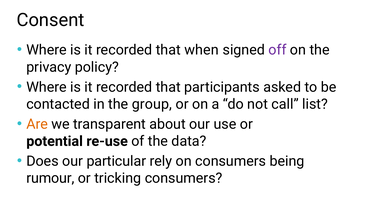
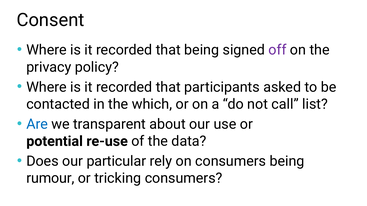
that when: when -> being
group: group -> which
Are colour: orange -> blue
